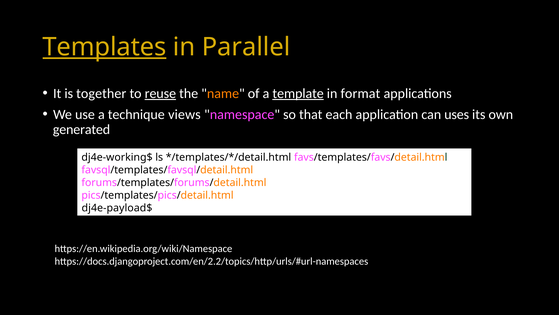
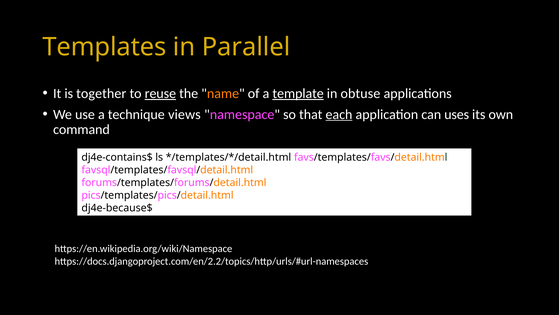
Templates underline: present -> none
format: format -> obtuse
each underline: none -> present
generated: generated -> command
dj4e-working$: dj4e-working$ -> dj4e-contains$
dj4e-payload$: dj4e-payload$ -> dj4e-because$
